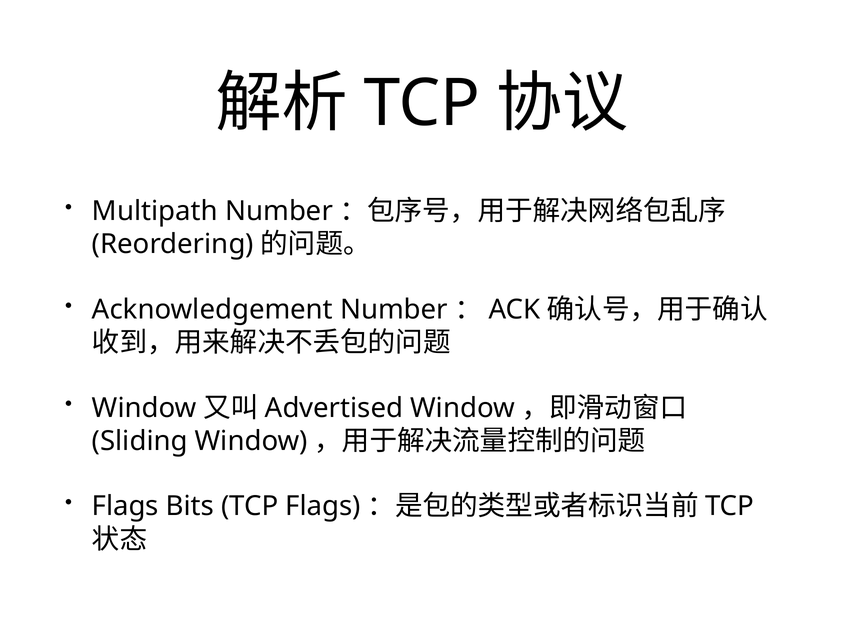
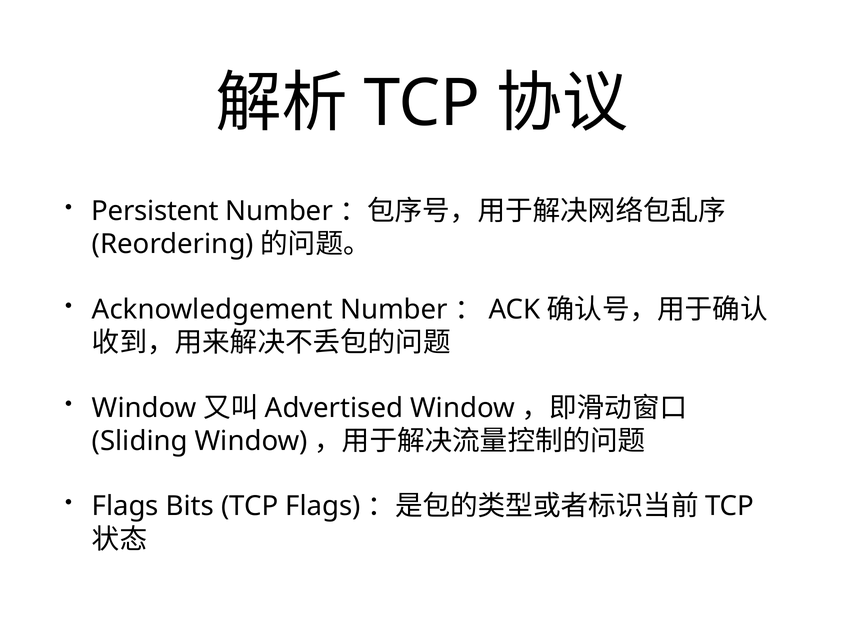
Multipath: Multipath -> Persistent
